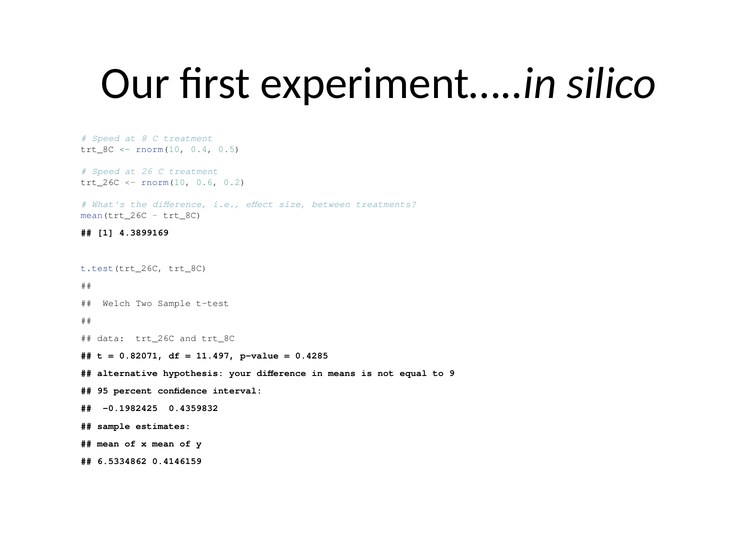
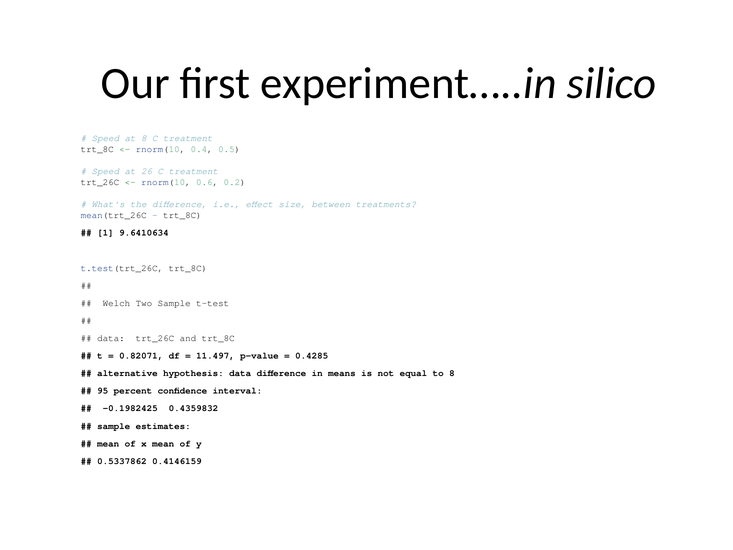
4.3899169: 4.3899169 -> 9.6410634
hypothesis your: your -> data
to 9: 9 -> 8
6.5334862: 6.5334862 -> 0.5337862
